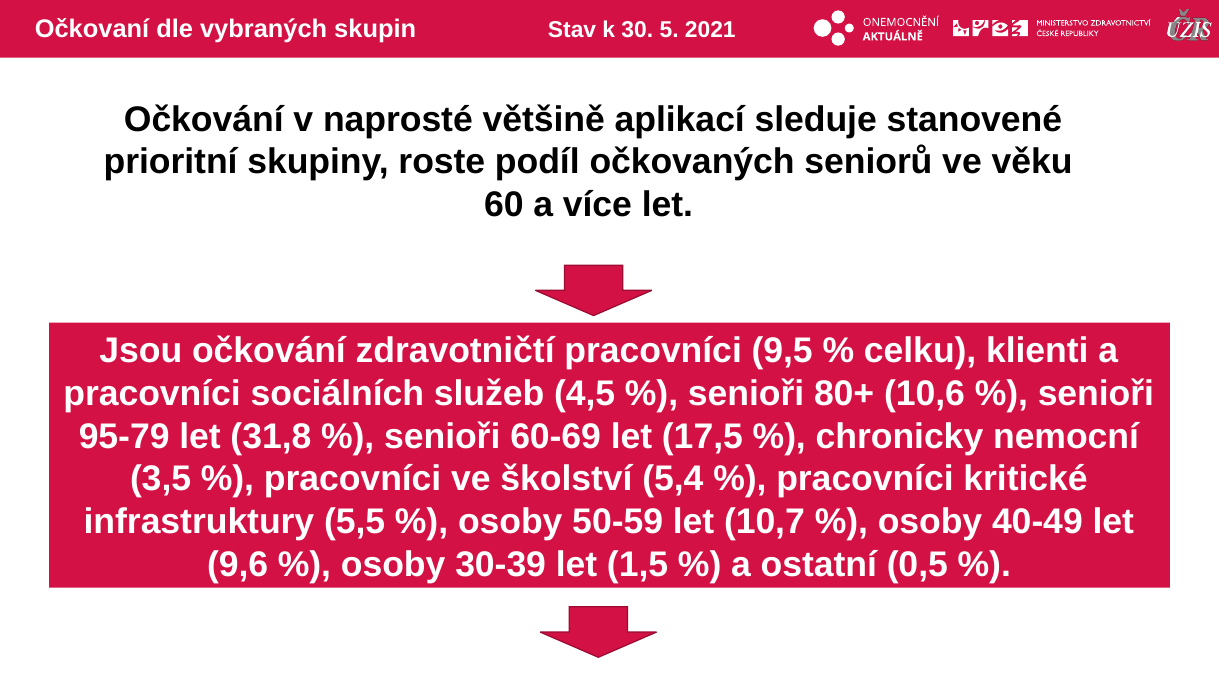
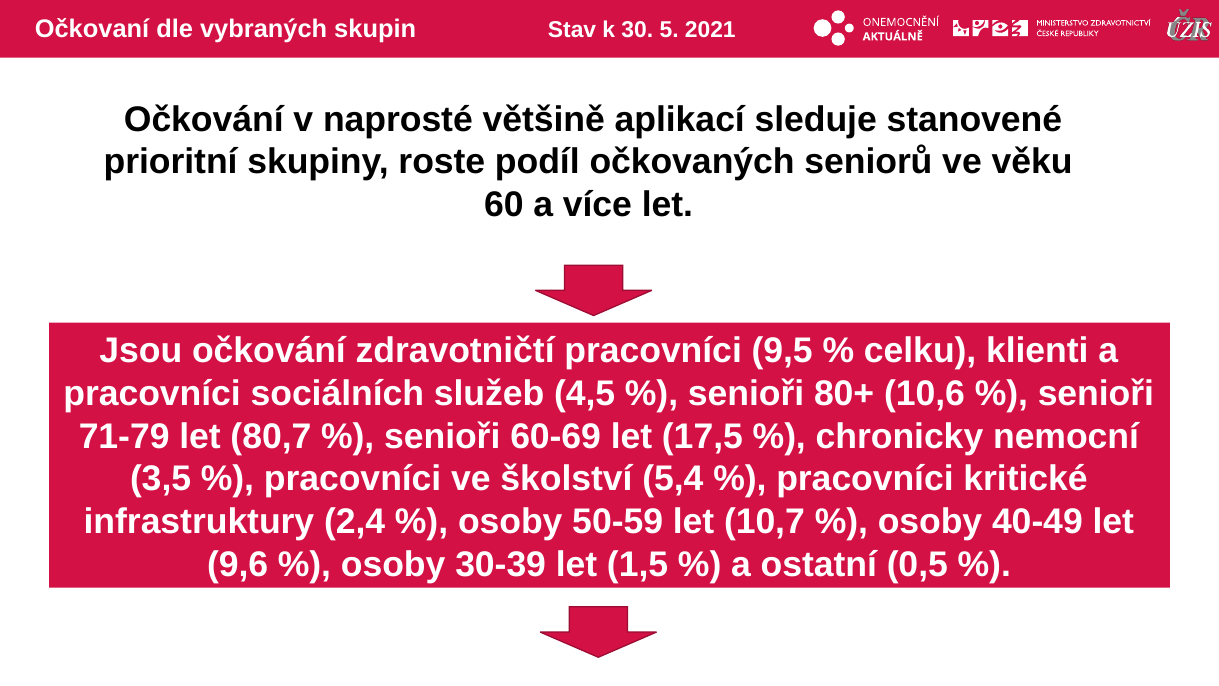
95-79: 95-79 -> 71-79
31,8: 31,8 -> 80,7
5,5: 5,5 -> 2,4
